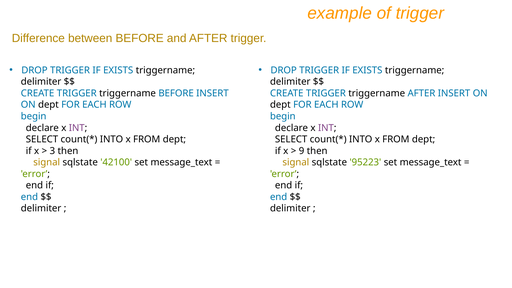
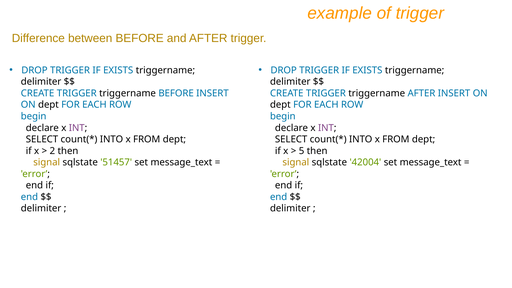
3: 3 -> 2
9: 9 -> 5
42100: 42100 -> 51457
95223: 95223 -> 42004
